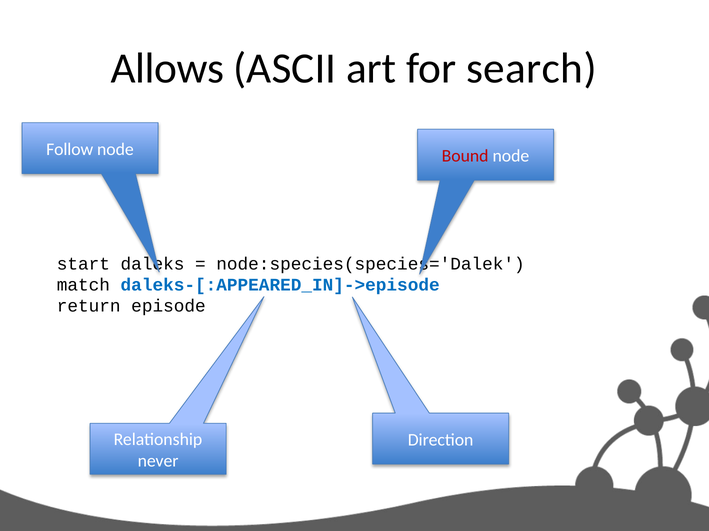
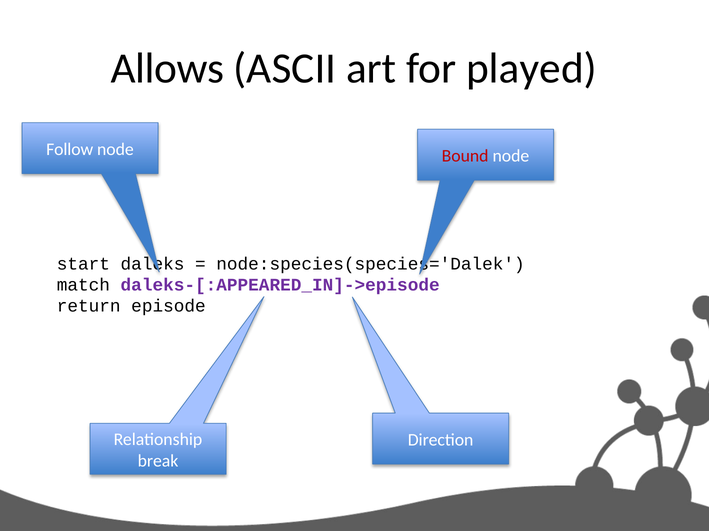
search: search -> played
daleks-[:APPEARED_IN]->episode colour: blue -> purple
never: never -> break
